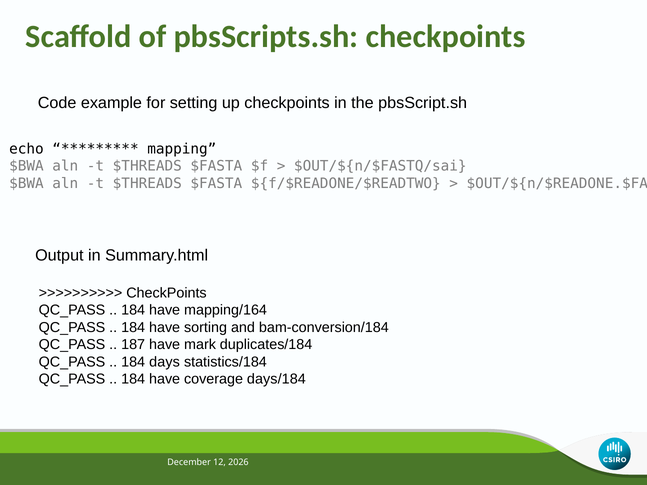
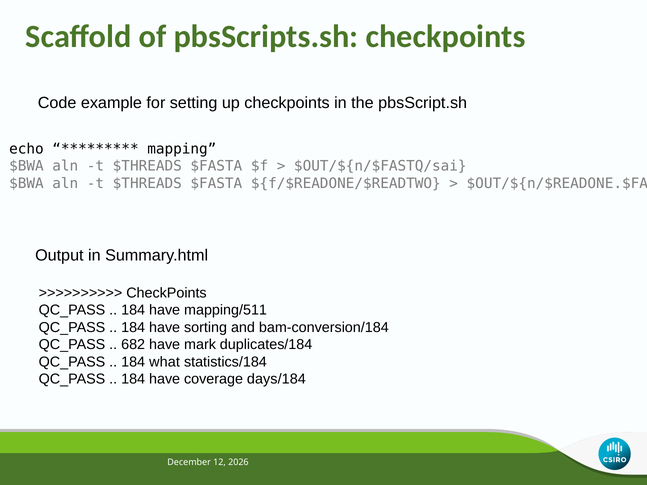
mapping/164: mapping/164 -> mapping/511
187: 187 -> 682
days: days -> what
